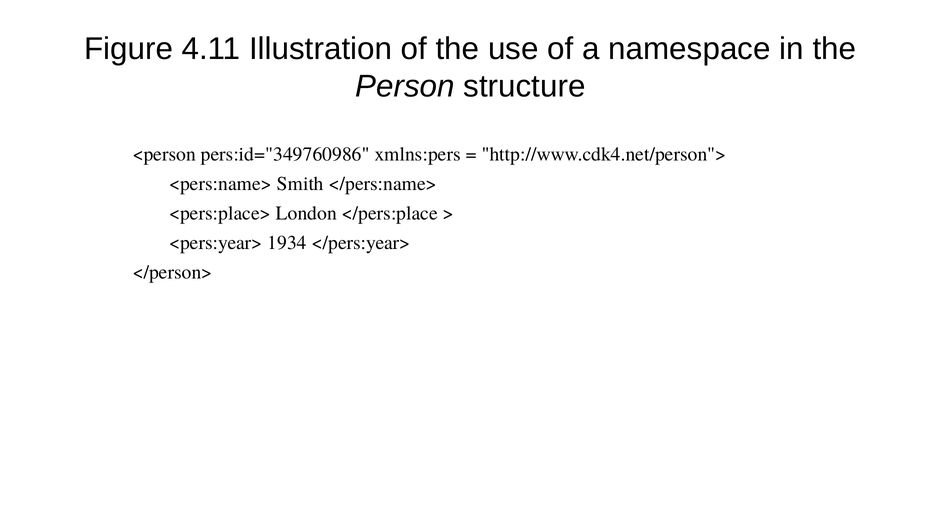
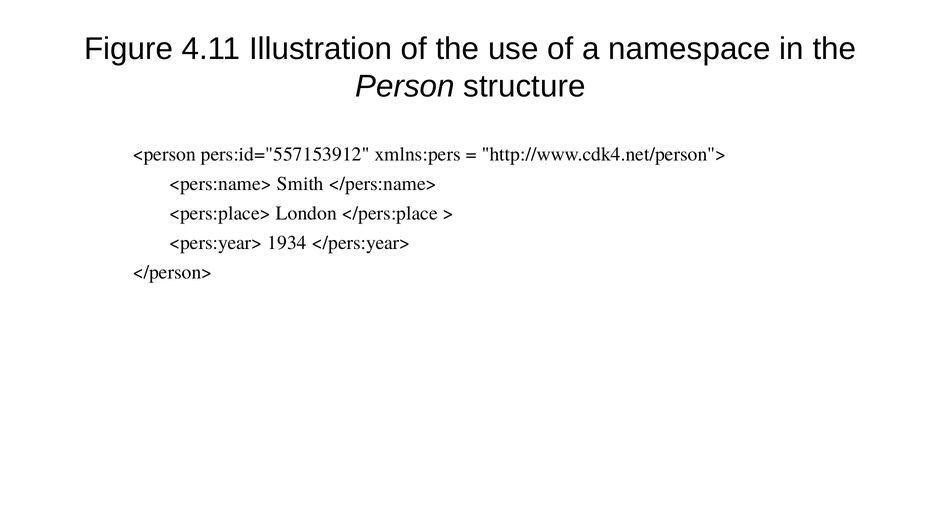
pers:id="349760986: pers:id="349760986 -> pers:id="557153912
